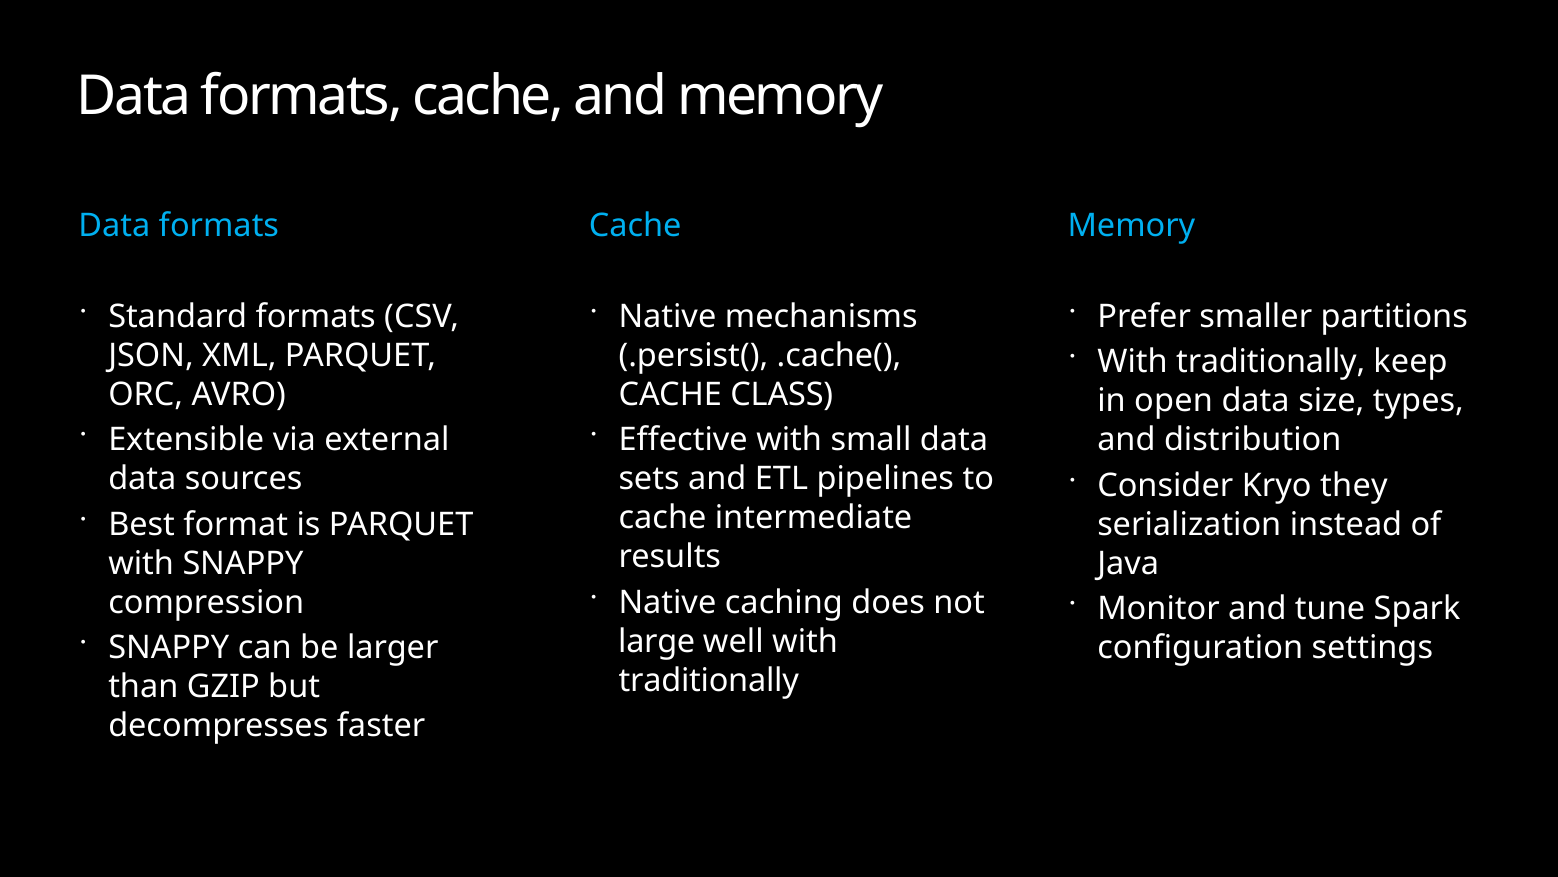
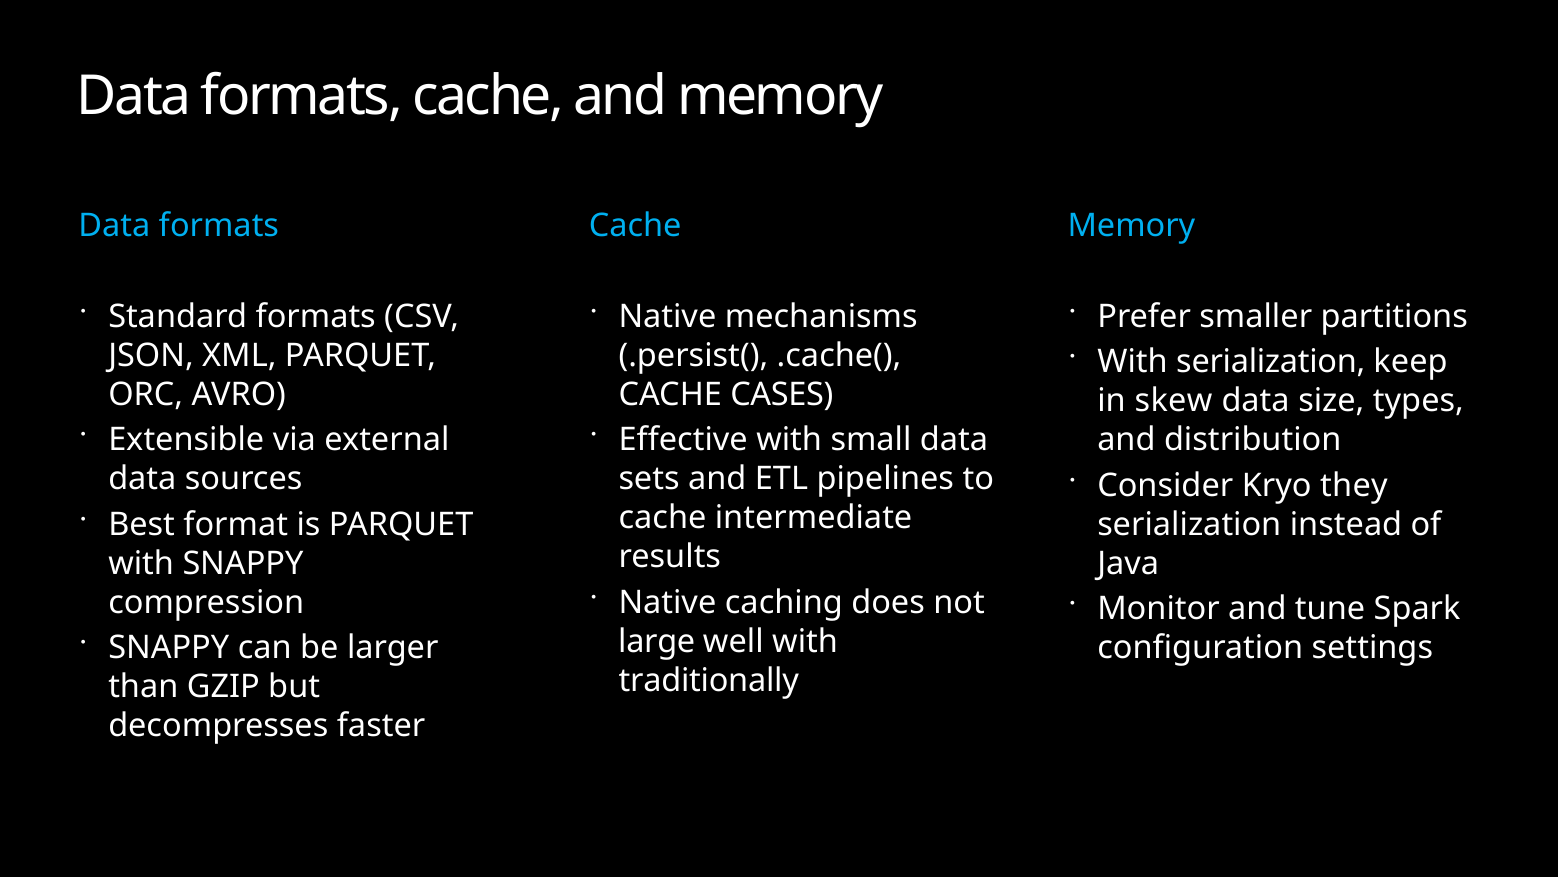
traditionally at (1271, 362): traditionally -> serialization
CLASS: CLASS -> CASES
open: open -> skew
